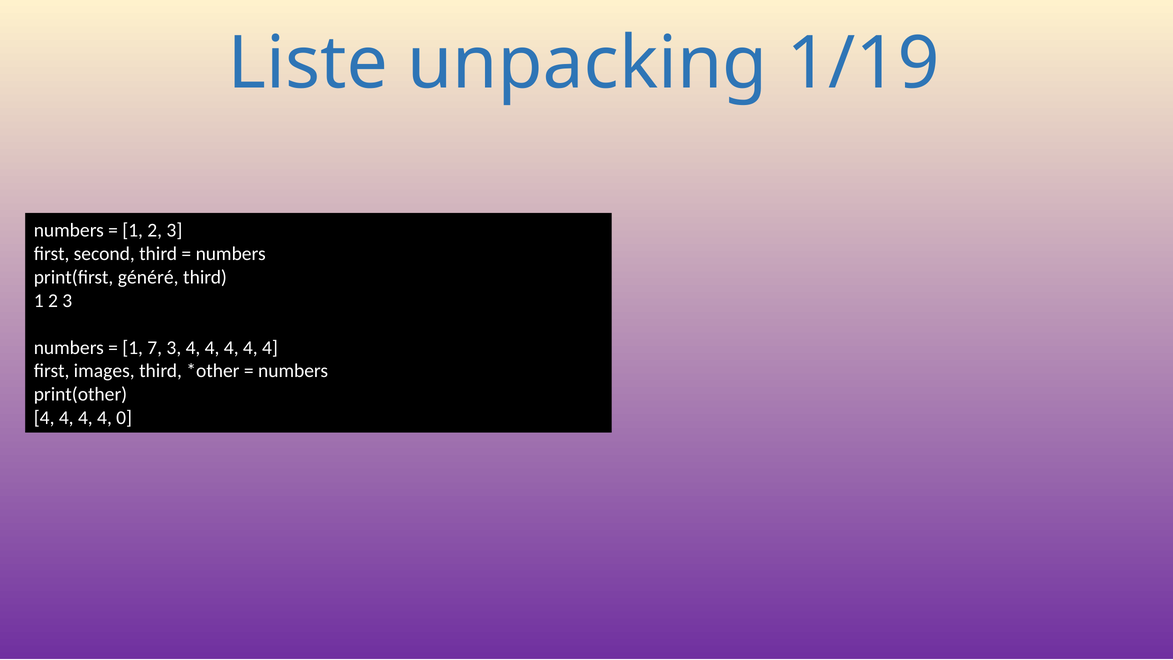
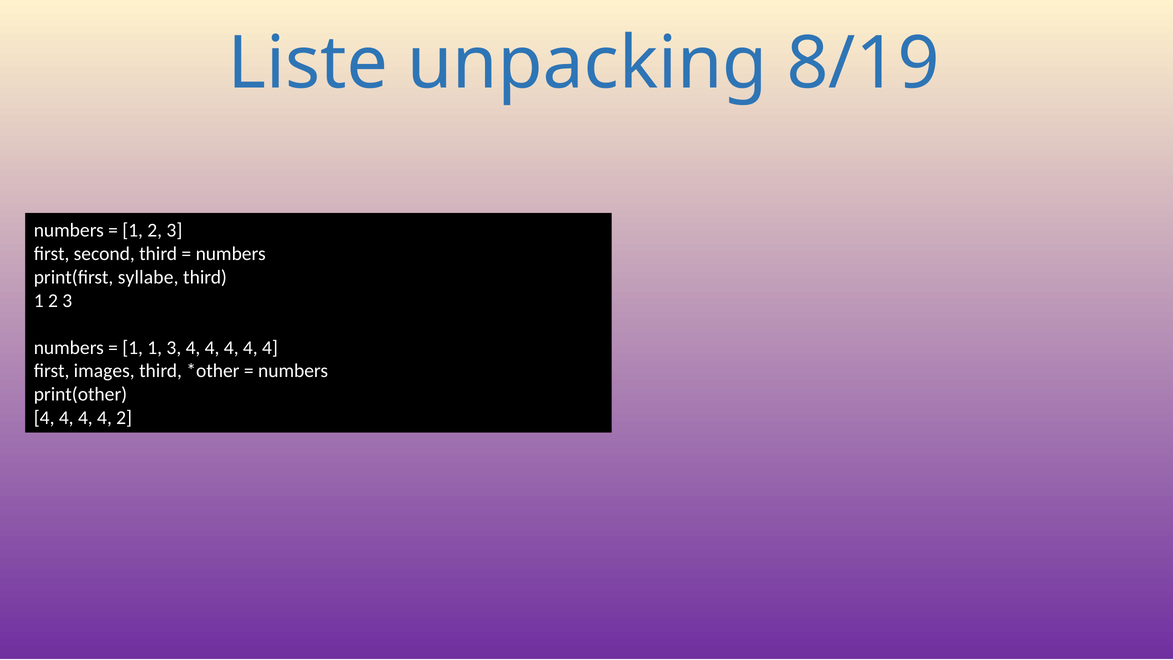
1/19: 1/19 -> 8/19
généré: généré -> syllabe
1 7: 7 -> 1
4 0: 0 -> 2
